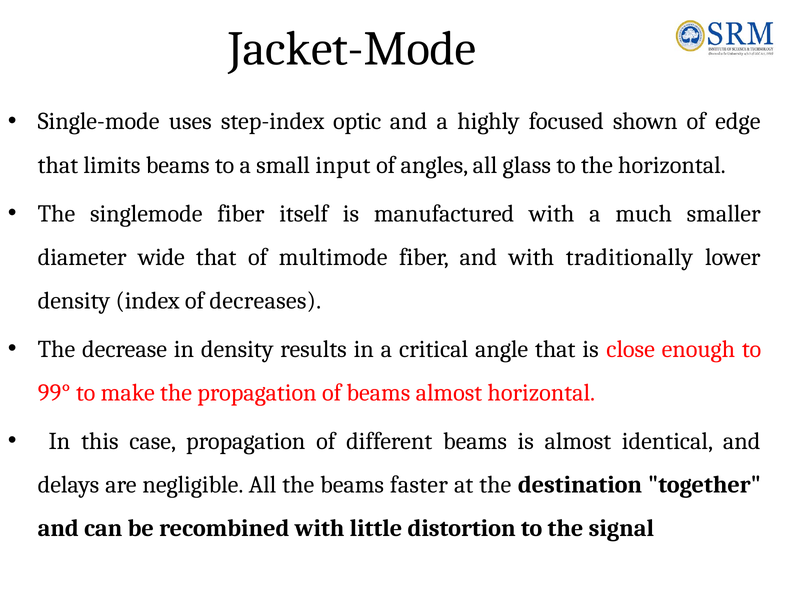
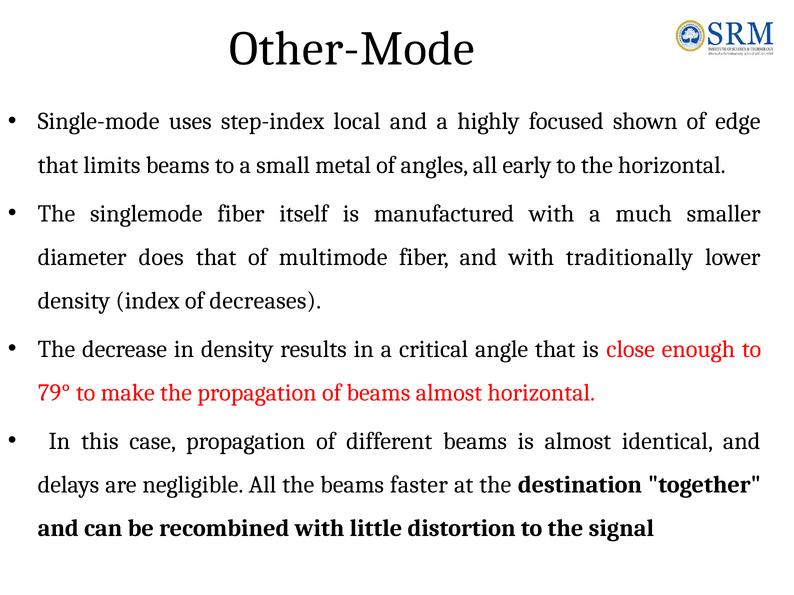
Jacket-Mode: Jacket-Mode -> Other-Mode
optic: optic -> local
input: input -> metal
glass: glass -> early
wide: wide -> does
99°: 99° -> 79°
